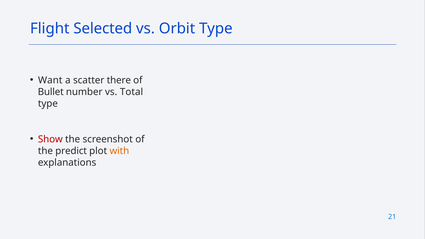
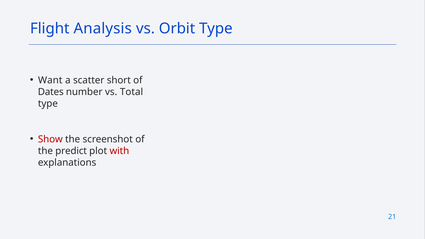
Selected: Selected -> Analysis
there: there -> short
Bullet: Bullet -> Dates
with colour: orange -> red
